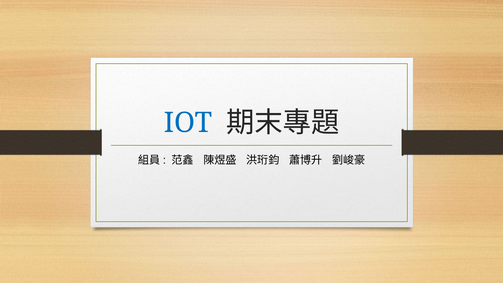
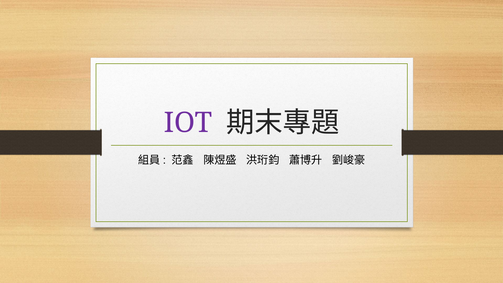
IOT colour: blue -> purple
